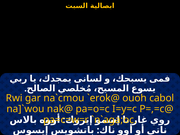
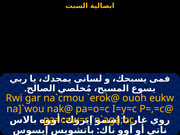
cabol: cabol -> eukw
